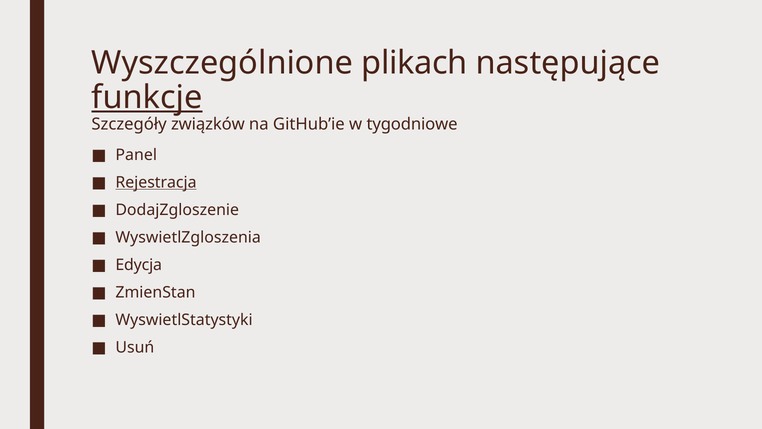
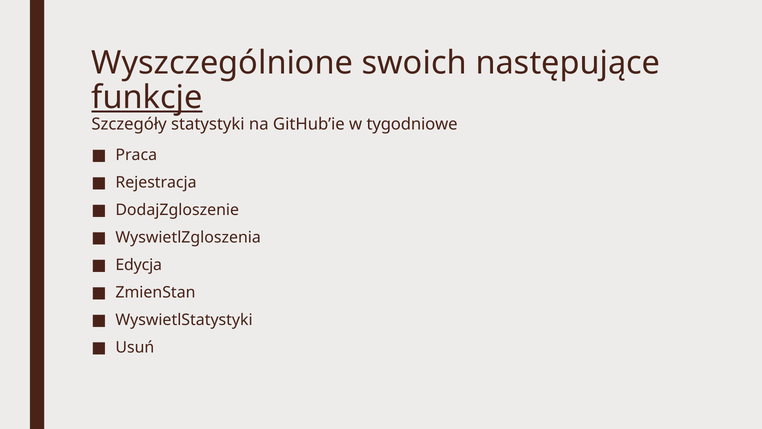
plikach: plikach -> swoich
związków: związków -> statystyki
Panel: Panel -> Praca
Rejestracja underline: present -> none
